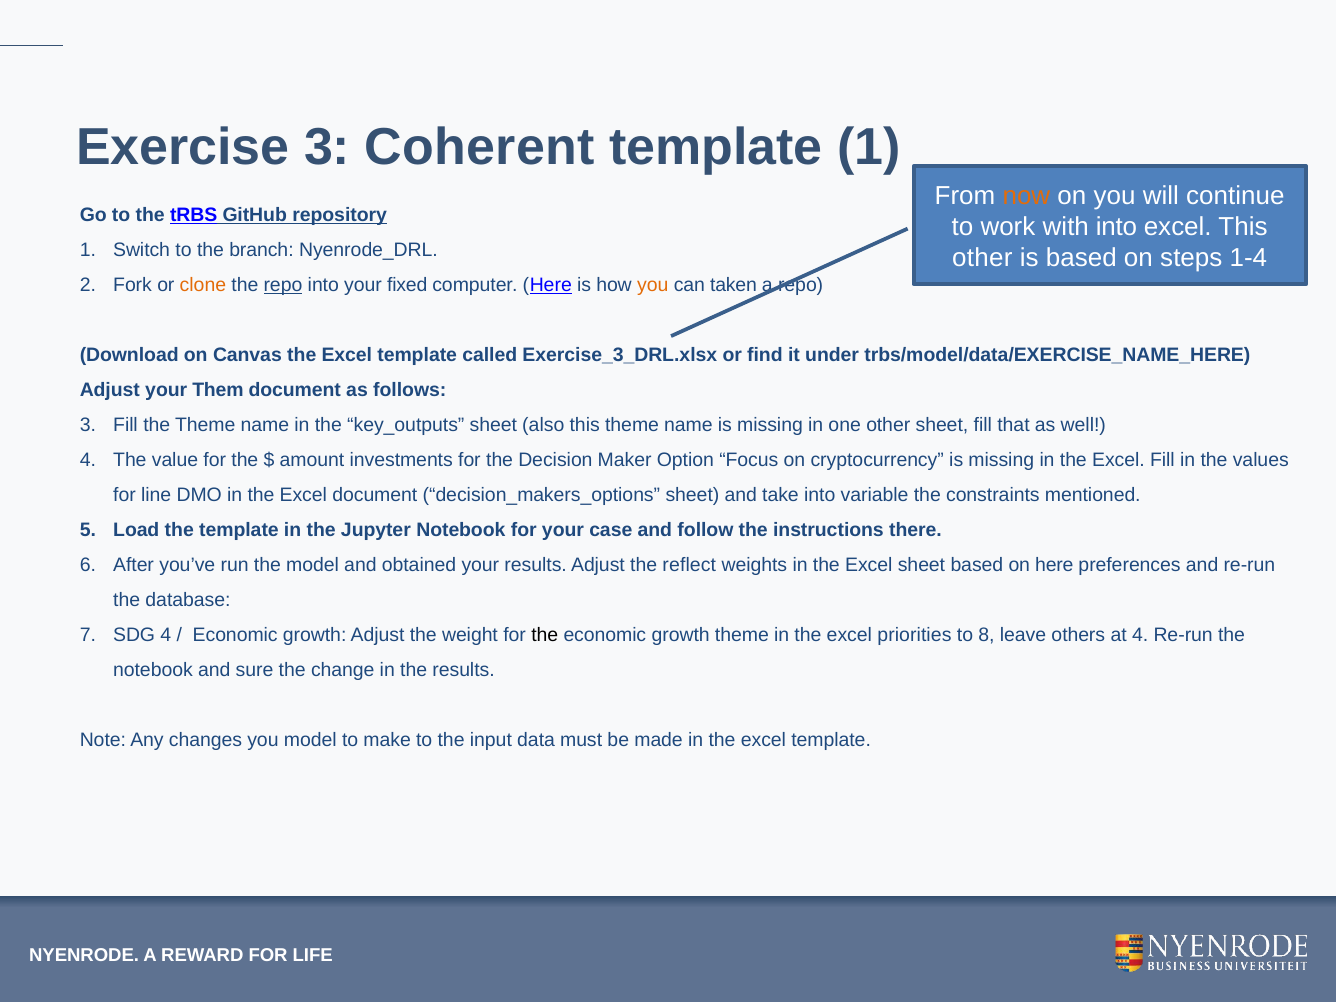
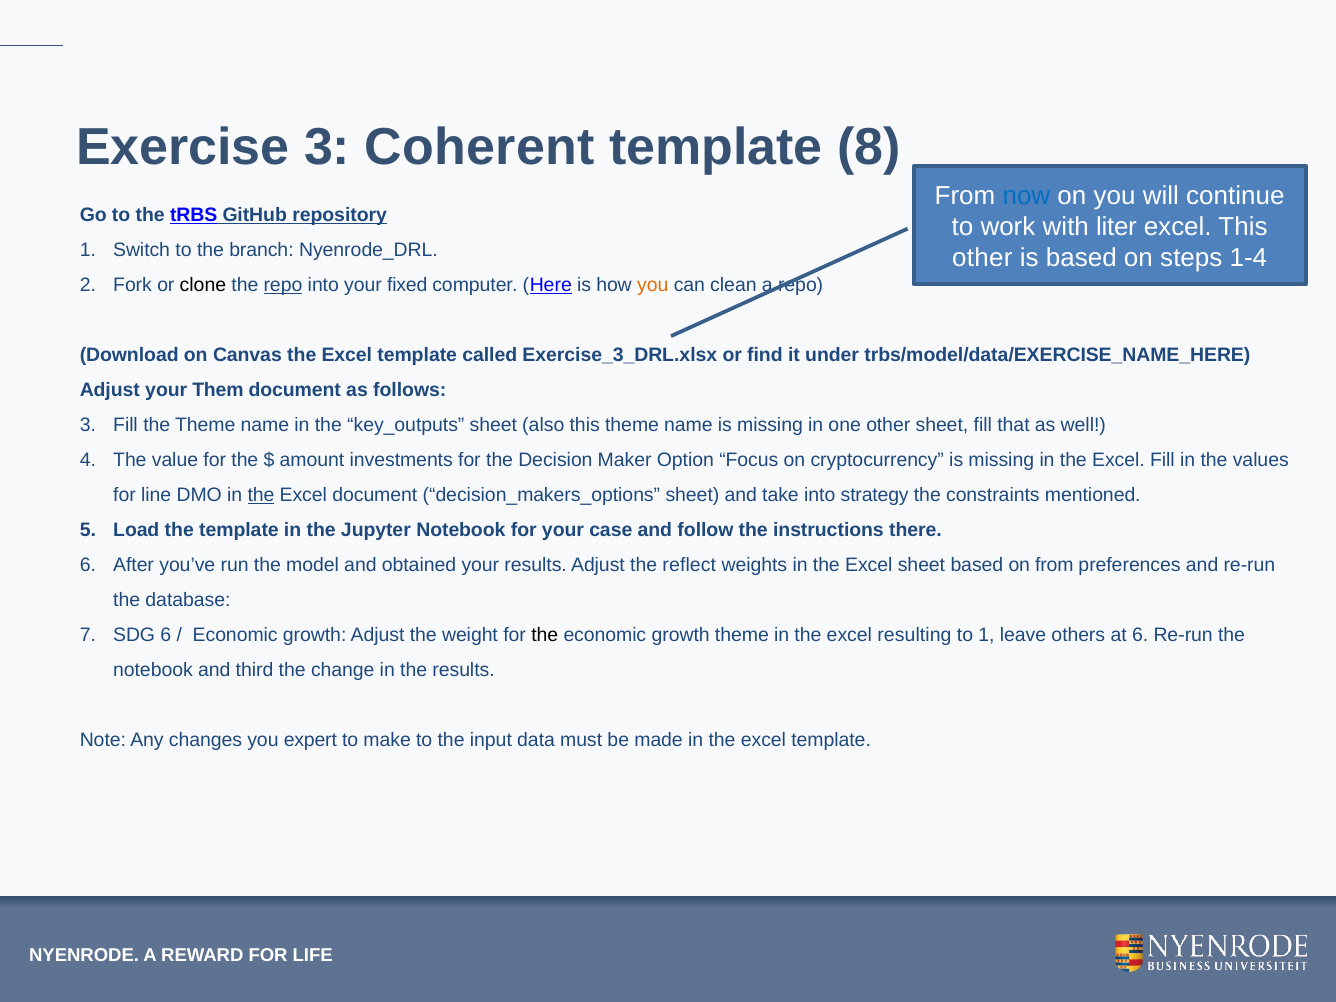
template 1: 1 -> 8
now colour: orange -> blue
with into: into -> liter
clone colour: orange -> black
taken: taken -> clean
the at (261, 495) underline: none -> present
variable: variable -> strategy
on here: here -> from
SDG 4: 4 -> 6
priorities: priorities -> resulting
to 8: 8 -> 1
at 4: 4 -> 6
sure: sure -> third
you model: model -> expert
